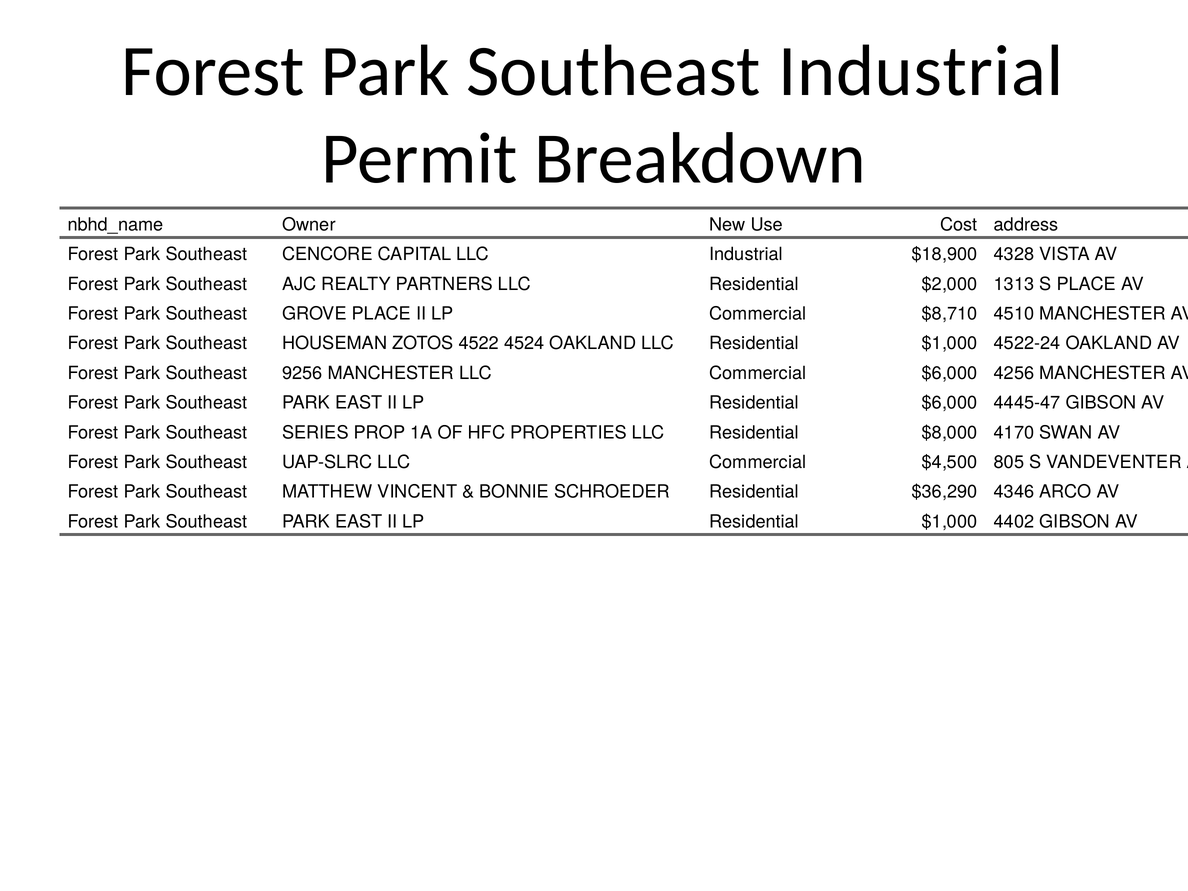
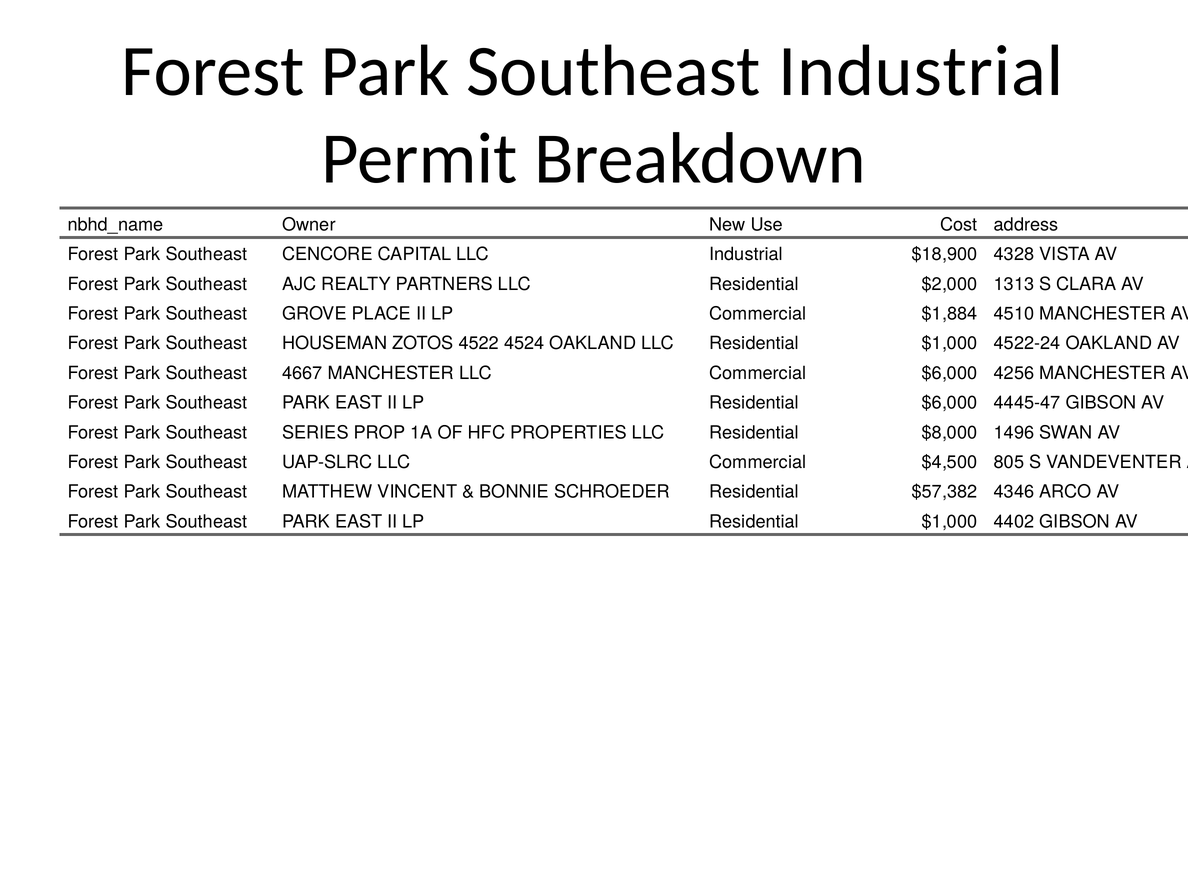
S PLACE: PLACE -> CLARA
$8,710: $8,710 -> $1,884
9256: 9256 -> 4667
4170: 4170 -> 1496
$36,290: $36,290 -> $57,382
